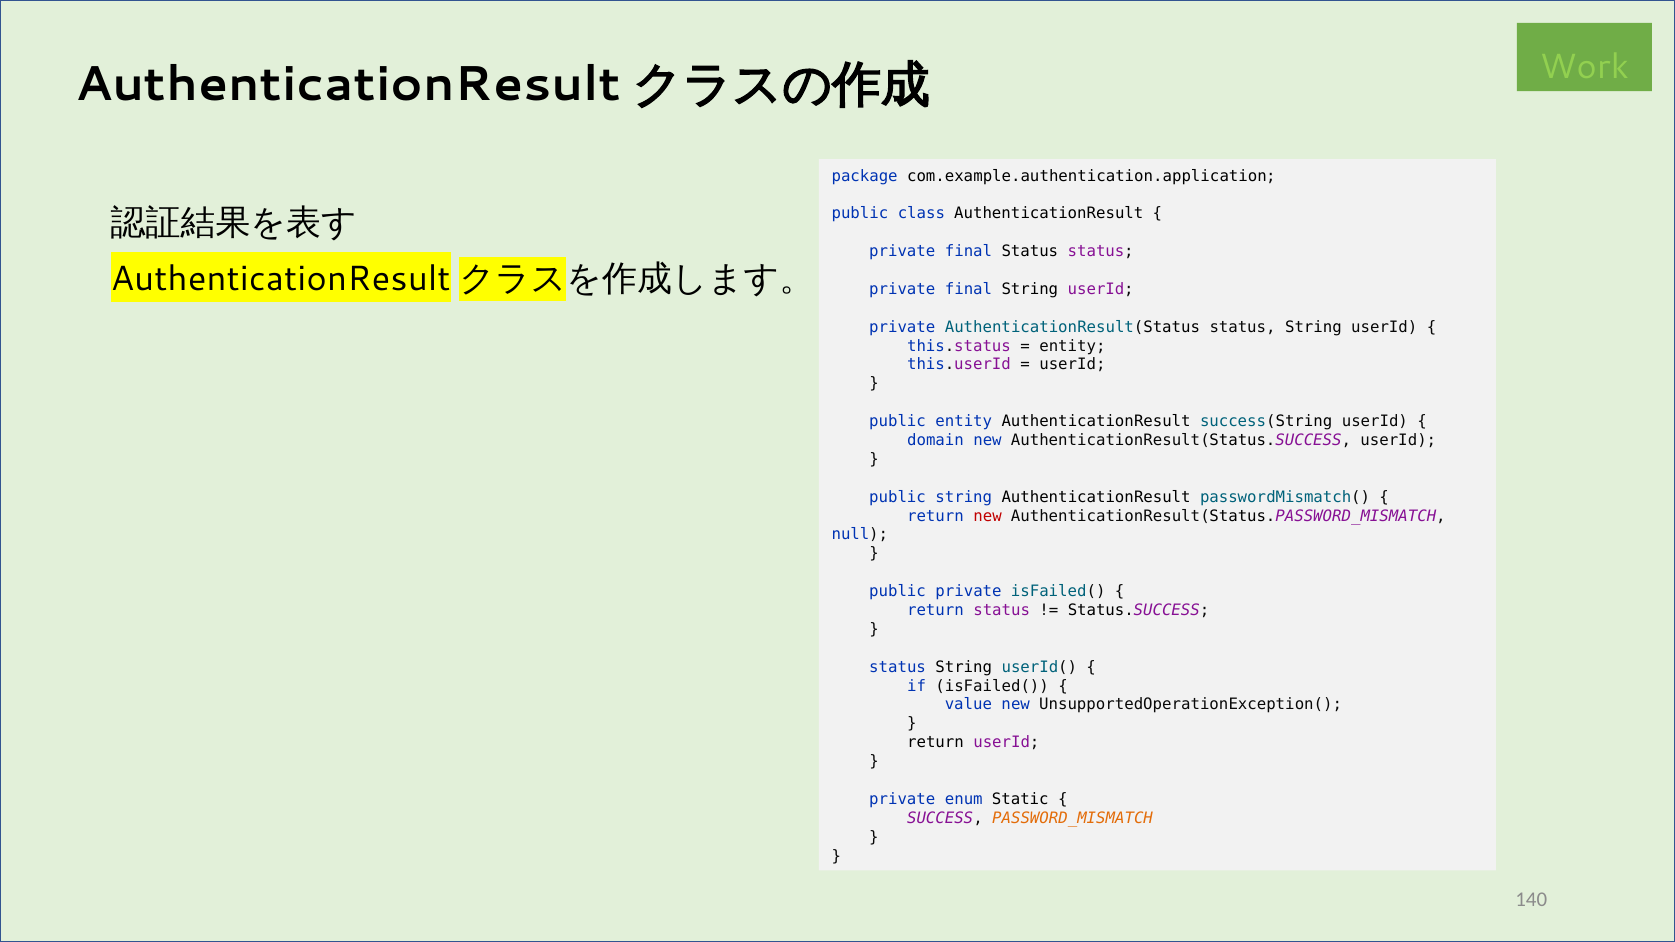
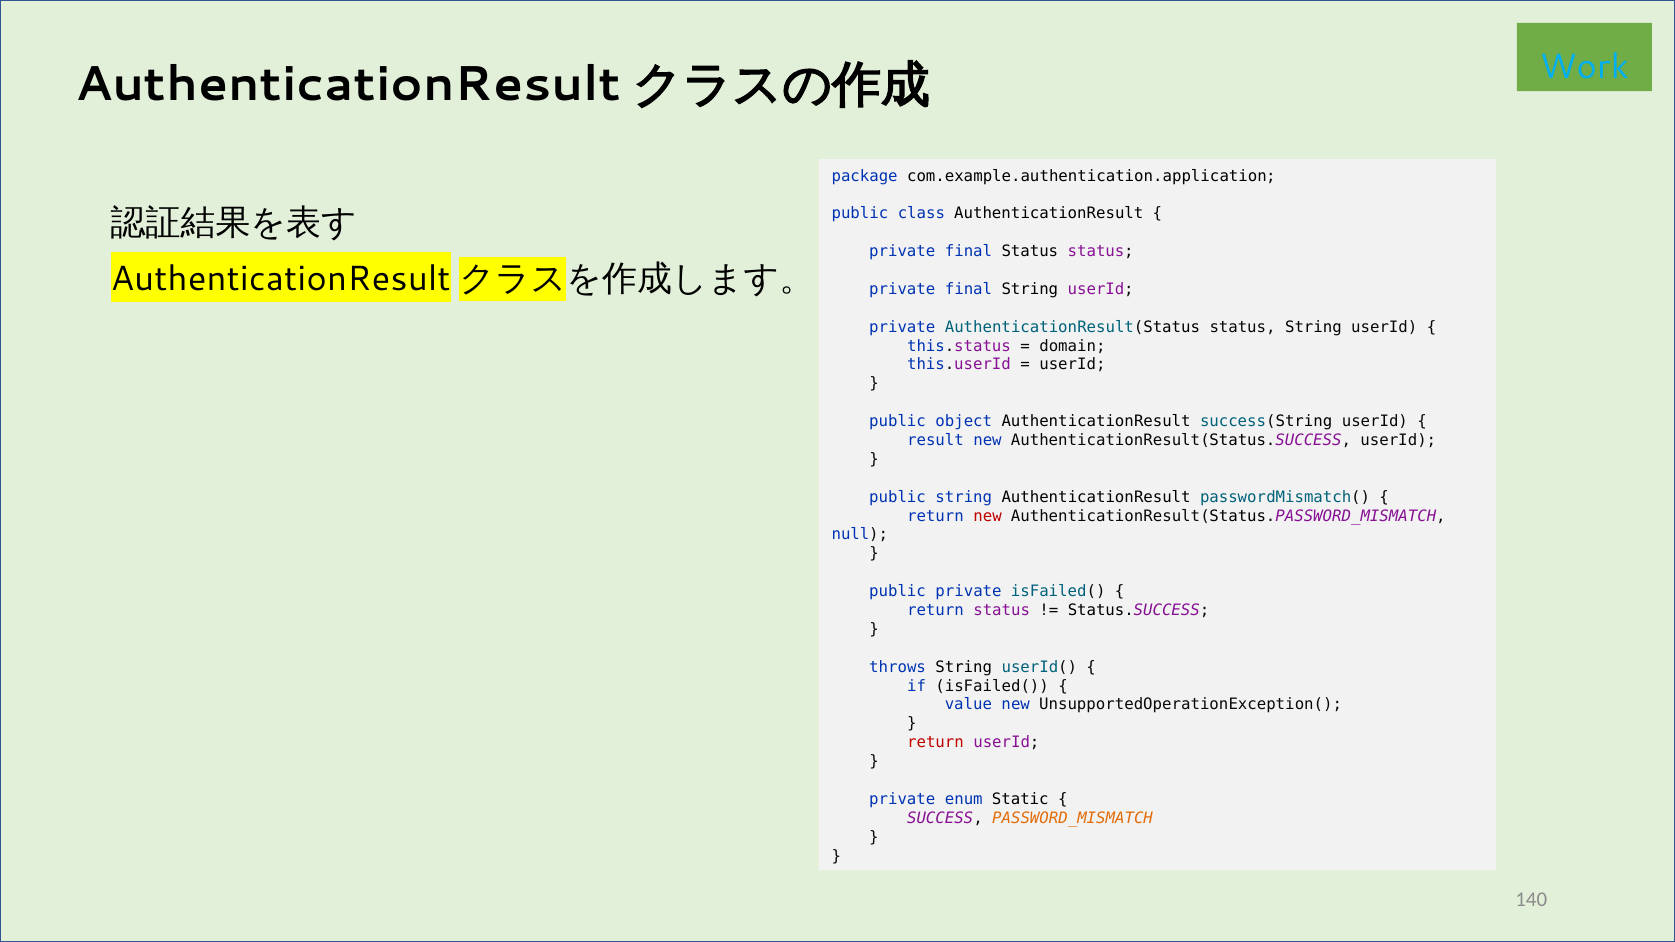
Work colour: light green -> light blue
entity at (1072, 346): entity -> domain
public entity: entity -> object
domain: domain -> result
status at (898, 667): status -> throws
return at (935, 743) colour: black -> red
